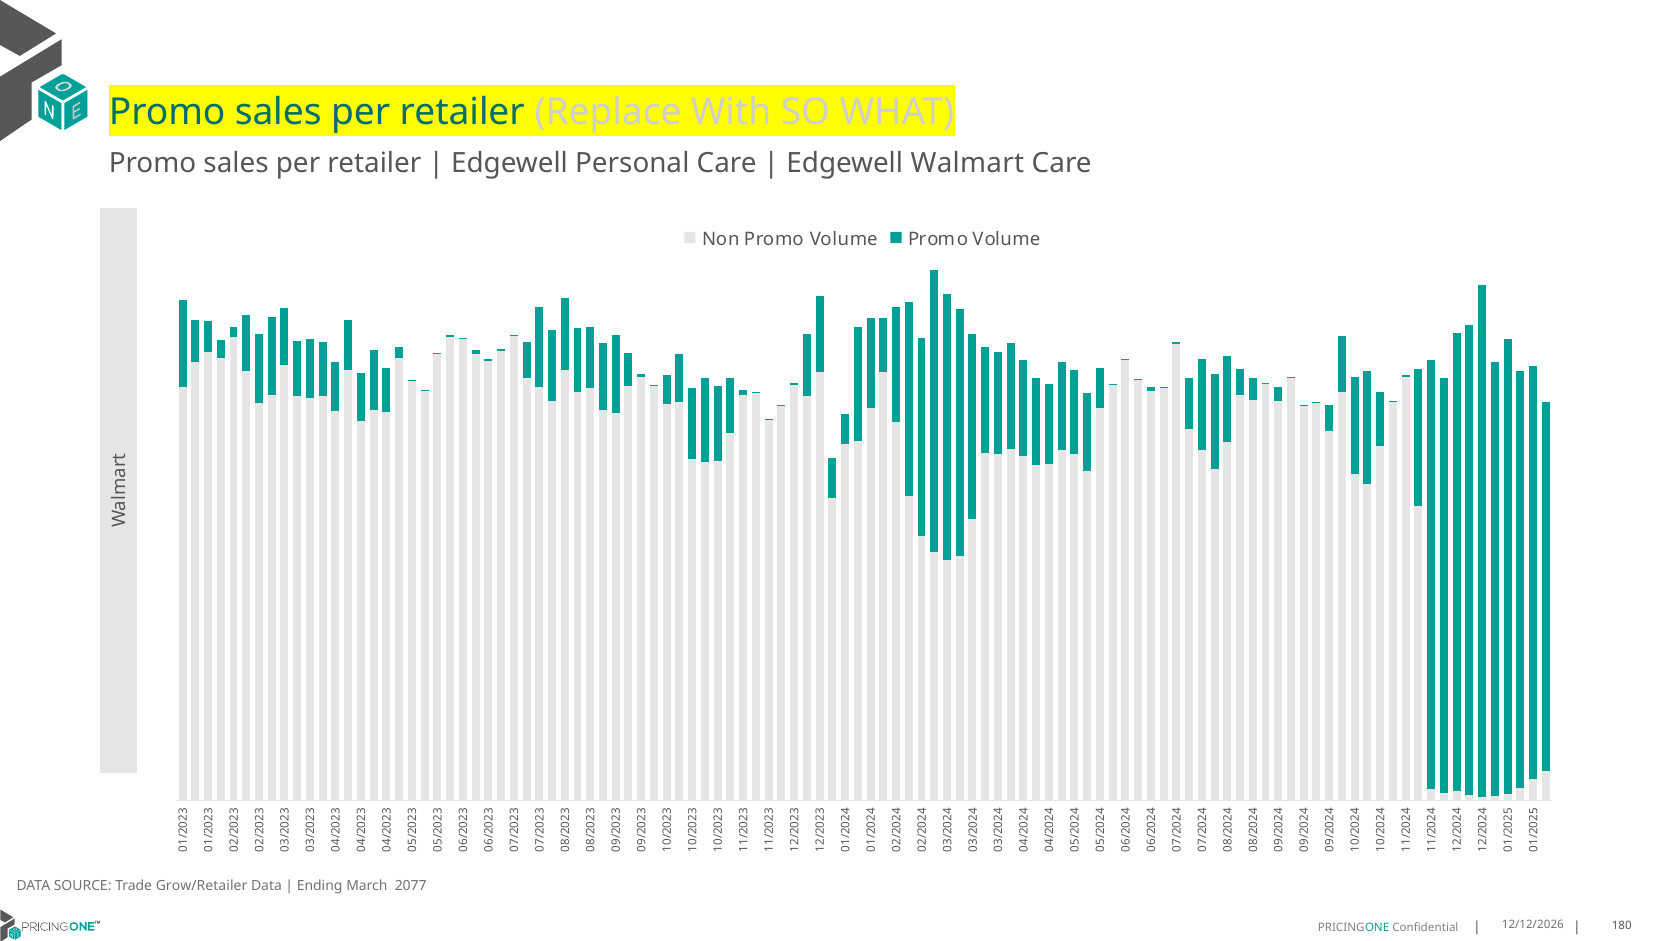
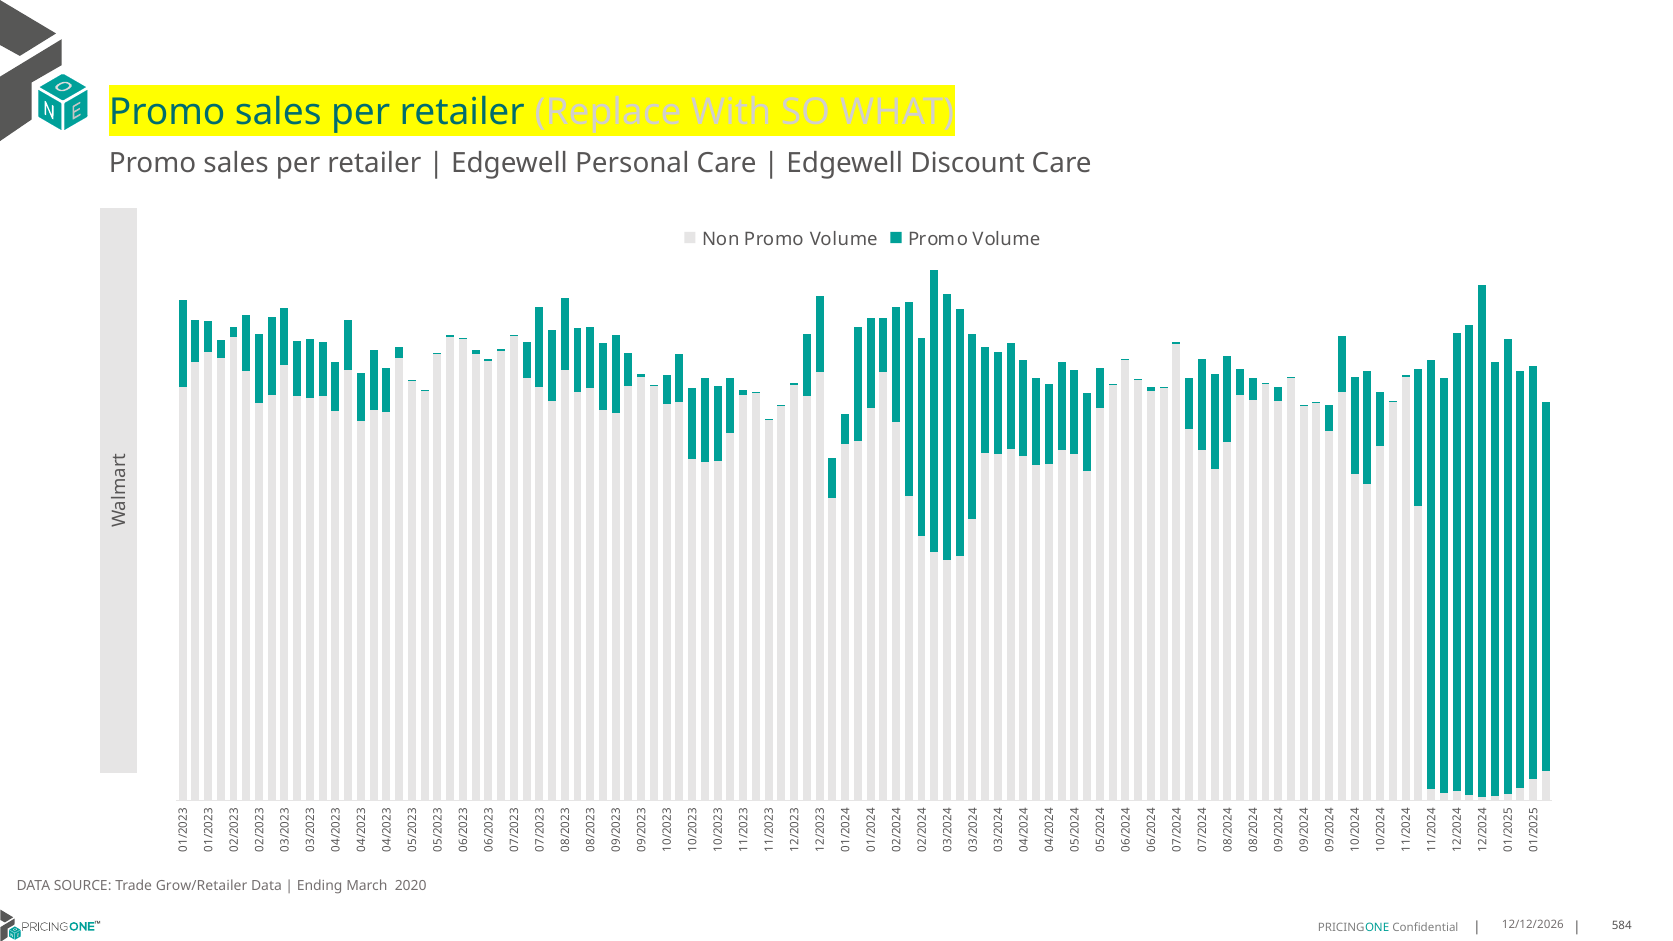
Walmart: Walmart -> Discount
2077: 2077 -> 2020
180: 180 -> 584
